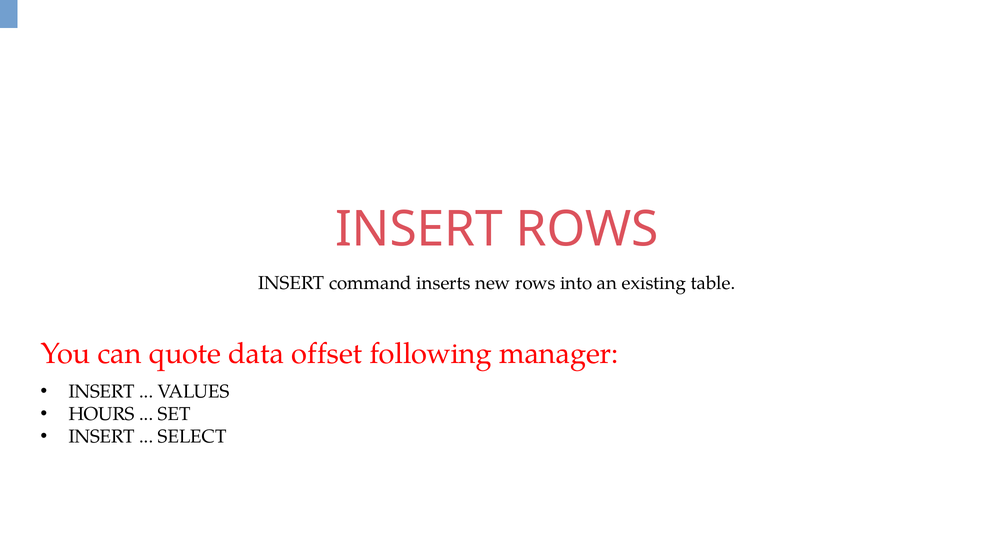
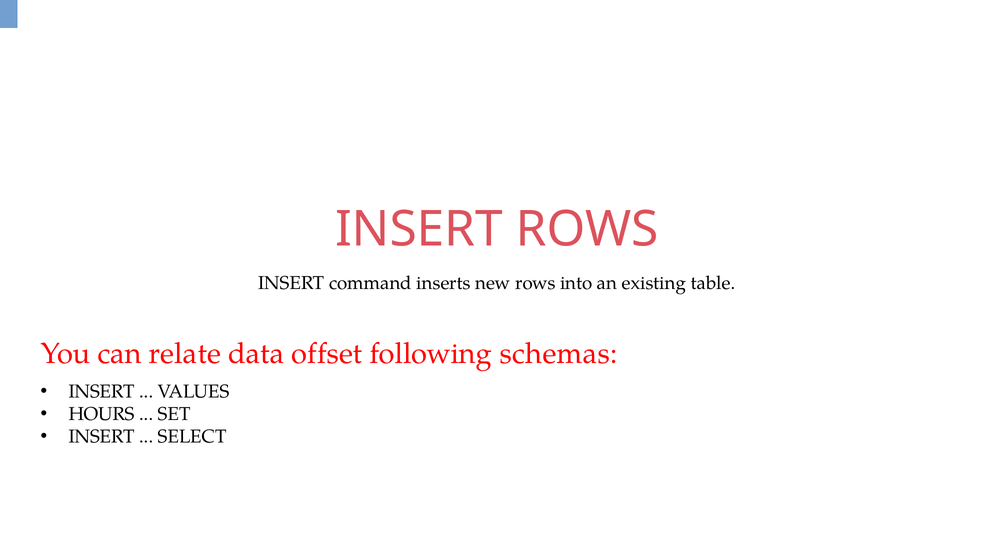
quote: quote -> relate
manager: manager -> schemas
